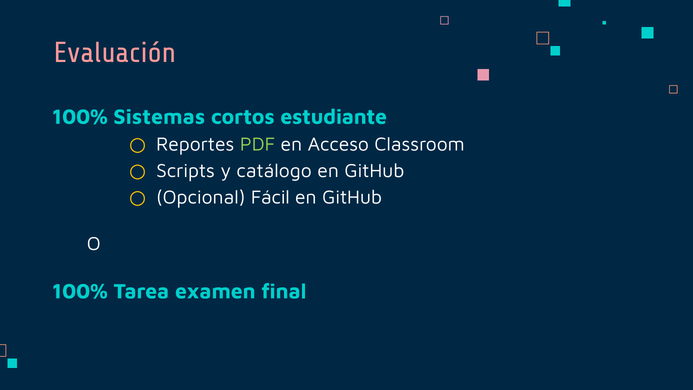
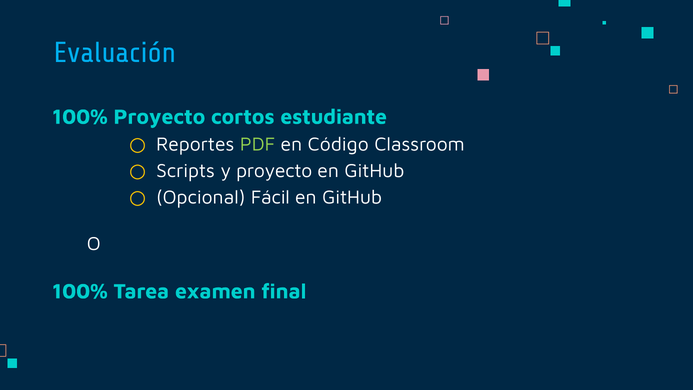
Evaluación colour: pink -> light blue
100% Sistemas: Sistemas -> Proyecto
Acceso: Acceso -> Código
y catálogo: catálogo -> proyecto
